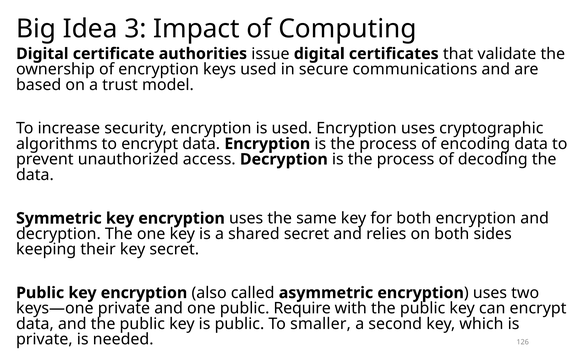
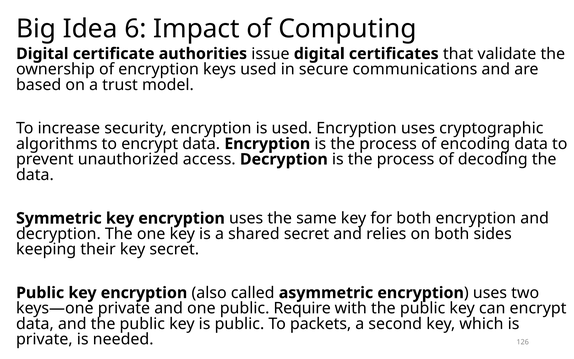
3: 3 -> 6
smaller: smaller -> packets
